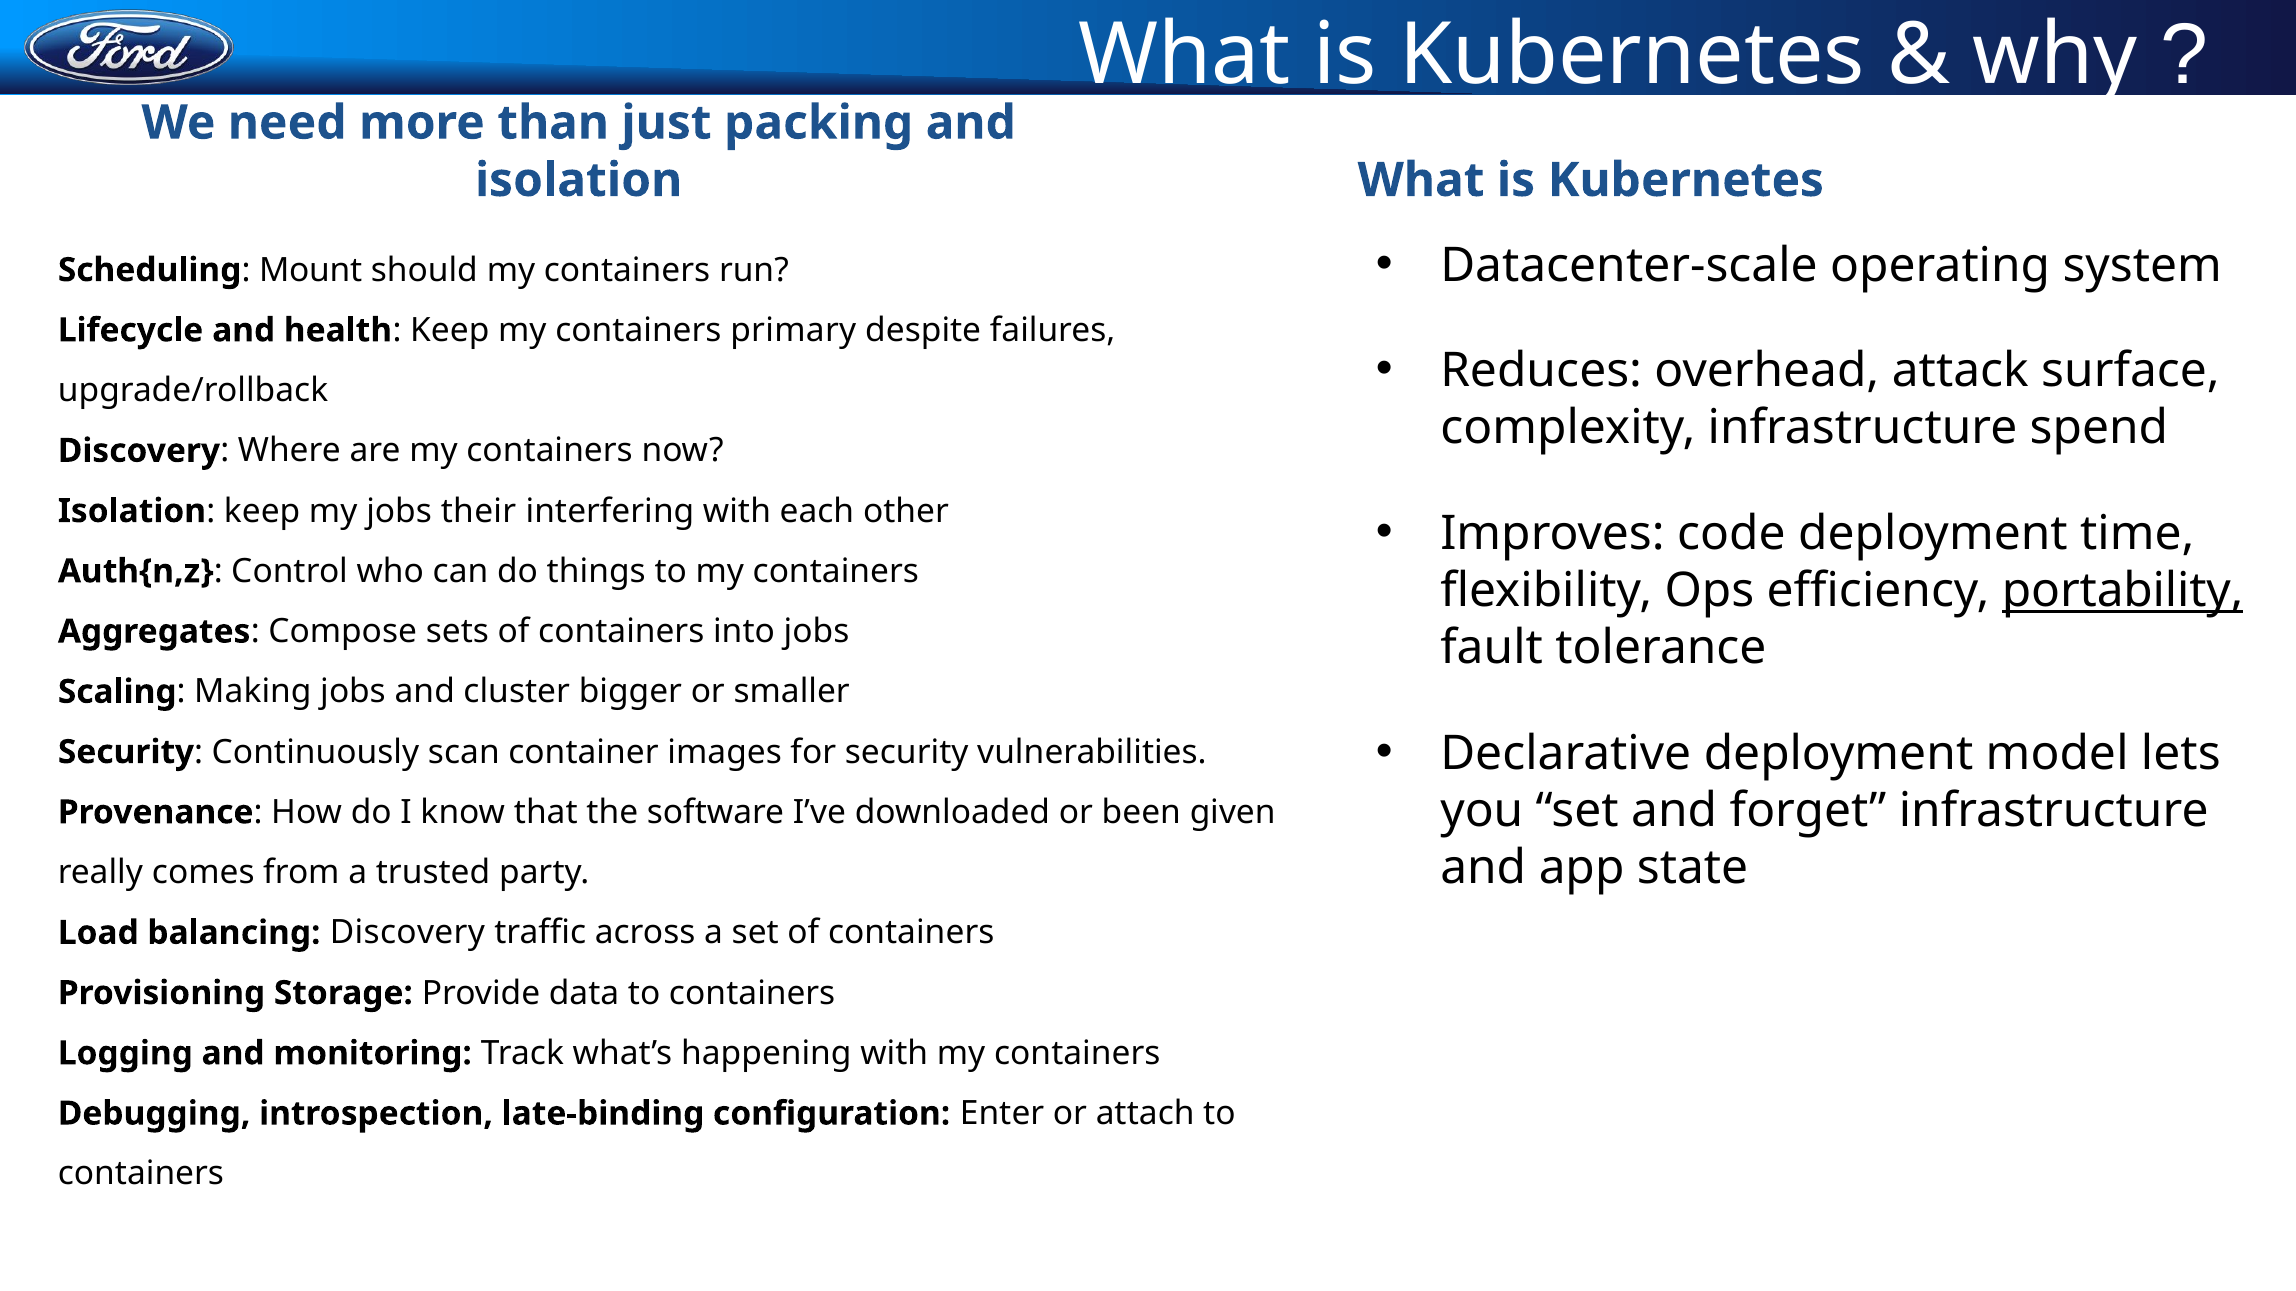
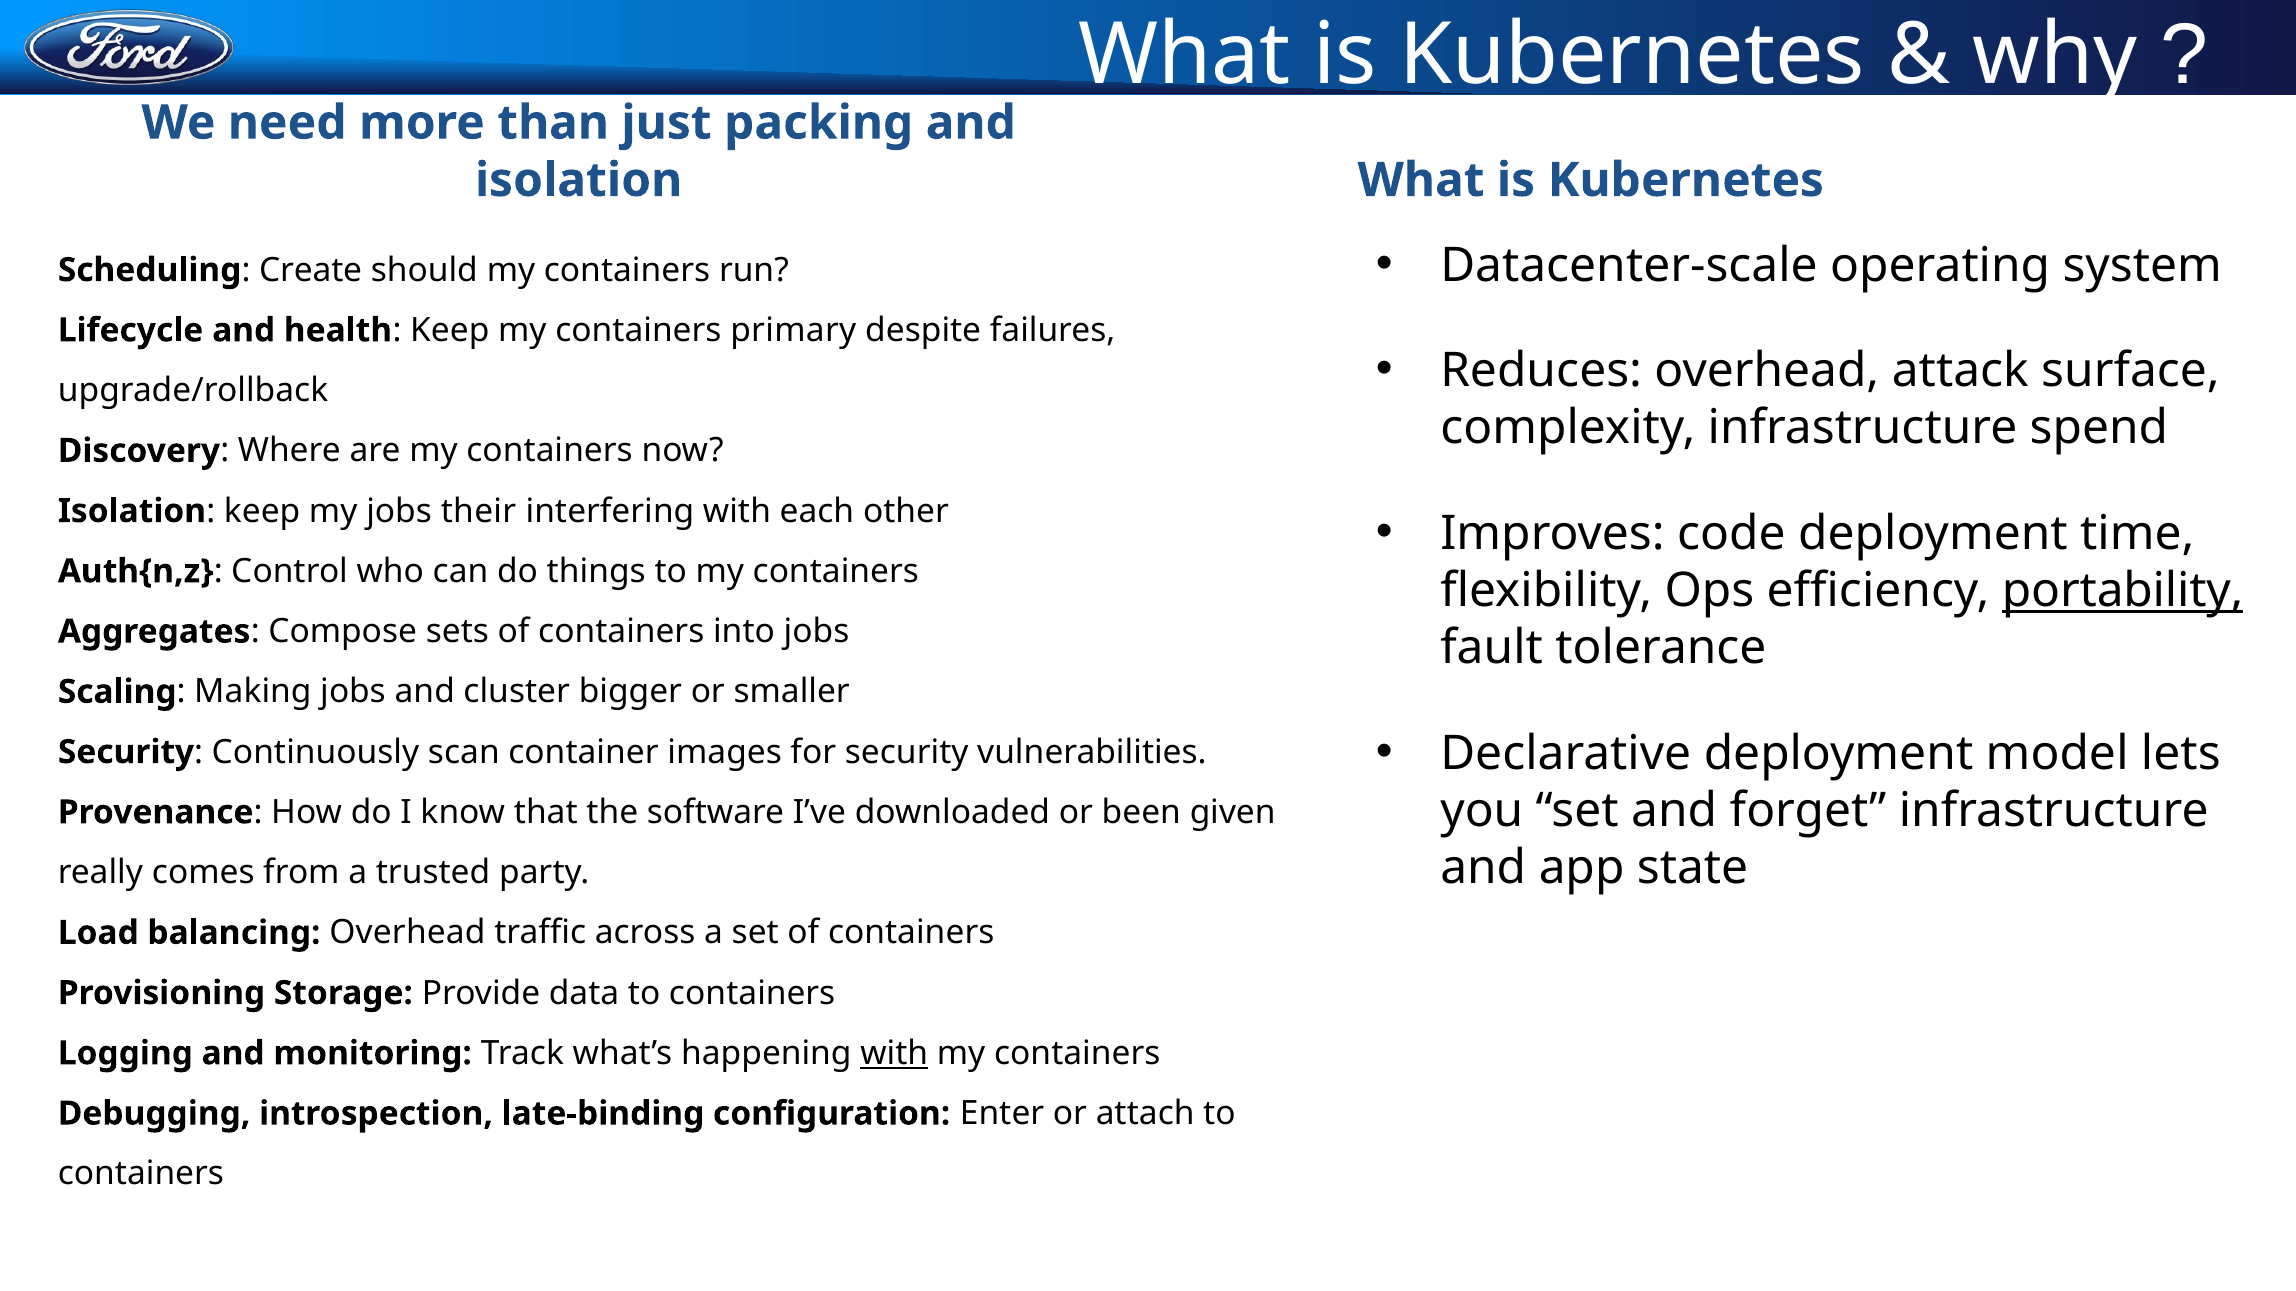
Mount: Mount -> Create
balancing Discovery: Discovery -> Overhead
with at (894, 1054) underline: none -> present
